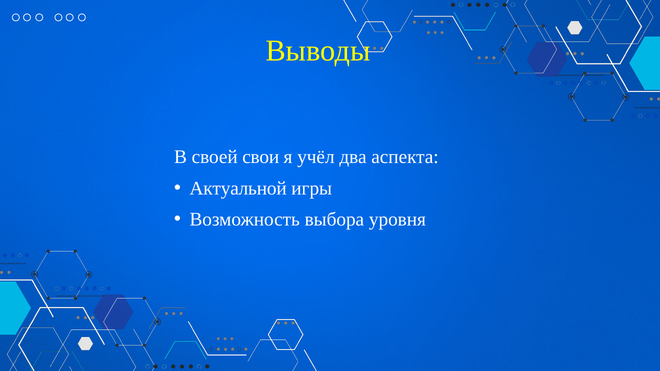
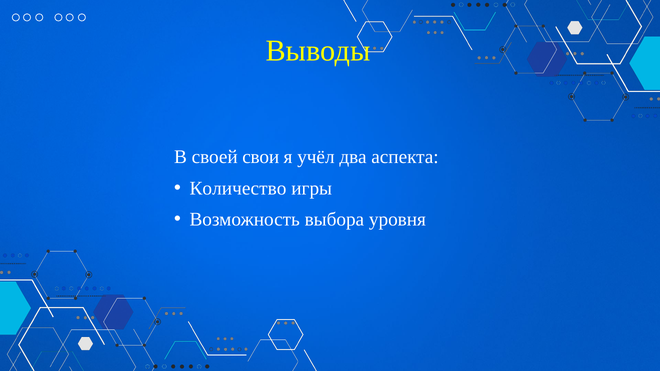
Актуальной: Актуальной -> Количество
